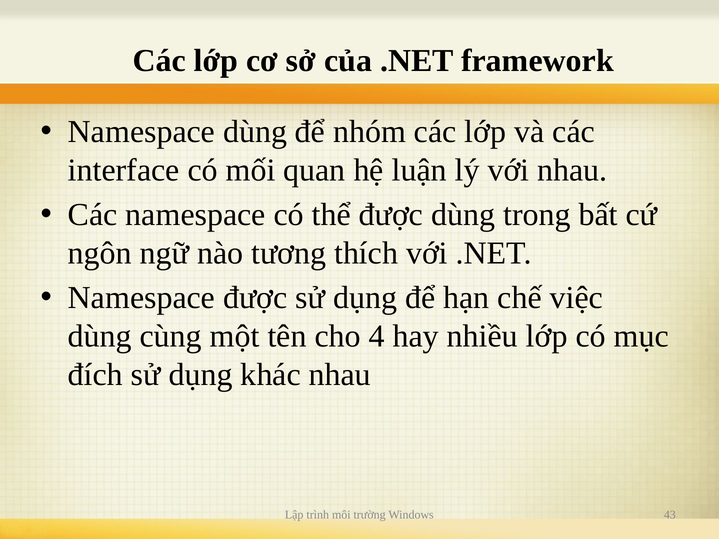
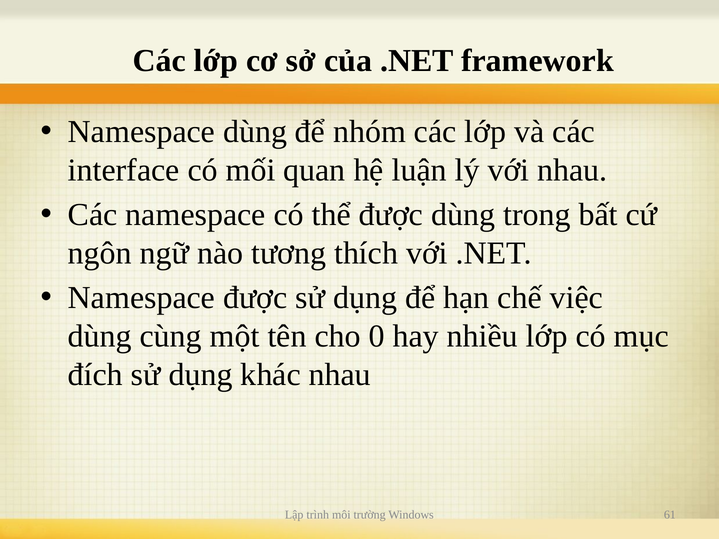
4: 4 -> 0
43: 43 -> 61
